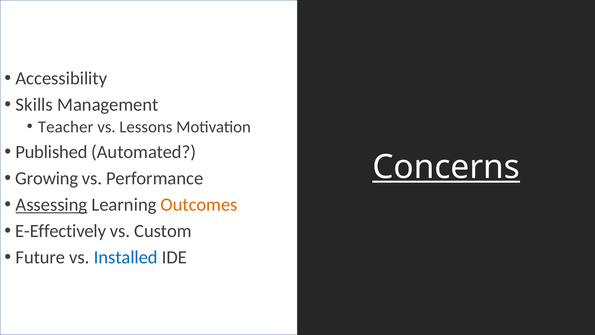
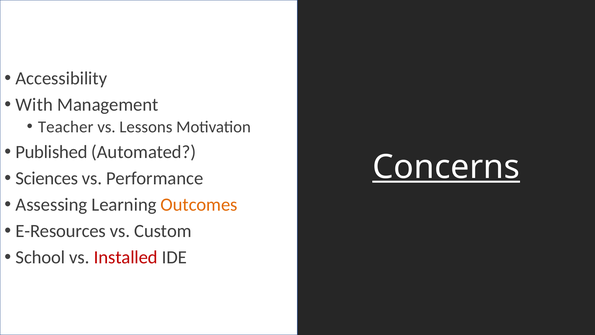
Skills: Skills -> With
Growing: Growing -> Sciences
Assessing underline: present -> none
E-Effectively: E-Effectively -> E-Resources
Future: Future -> School
Installed colour: blue -> red
